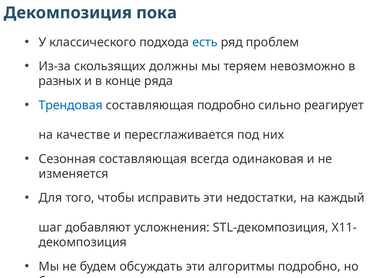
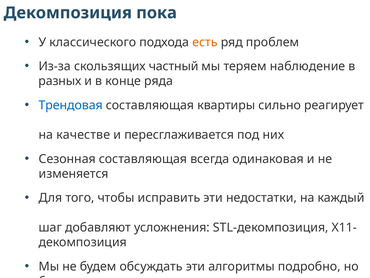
есть colour: blue -> orange
должны: должны -> частный
невозможно: невозможно -> наблюдение
составляющая подробно: подробно -> квартиры
